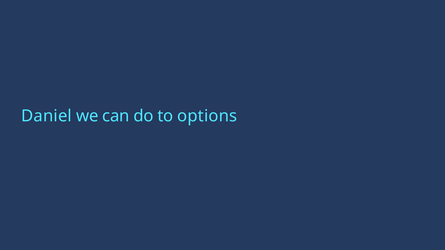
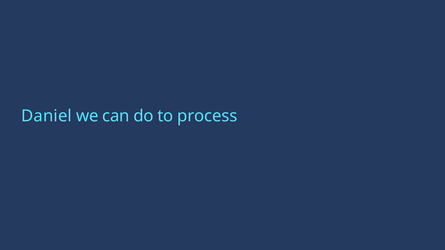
options: options -> process
